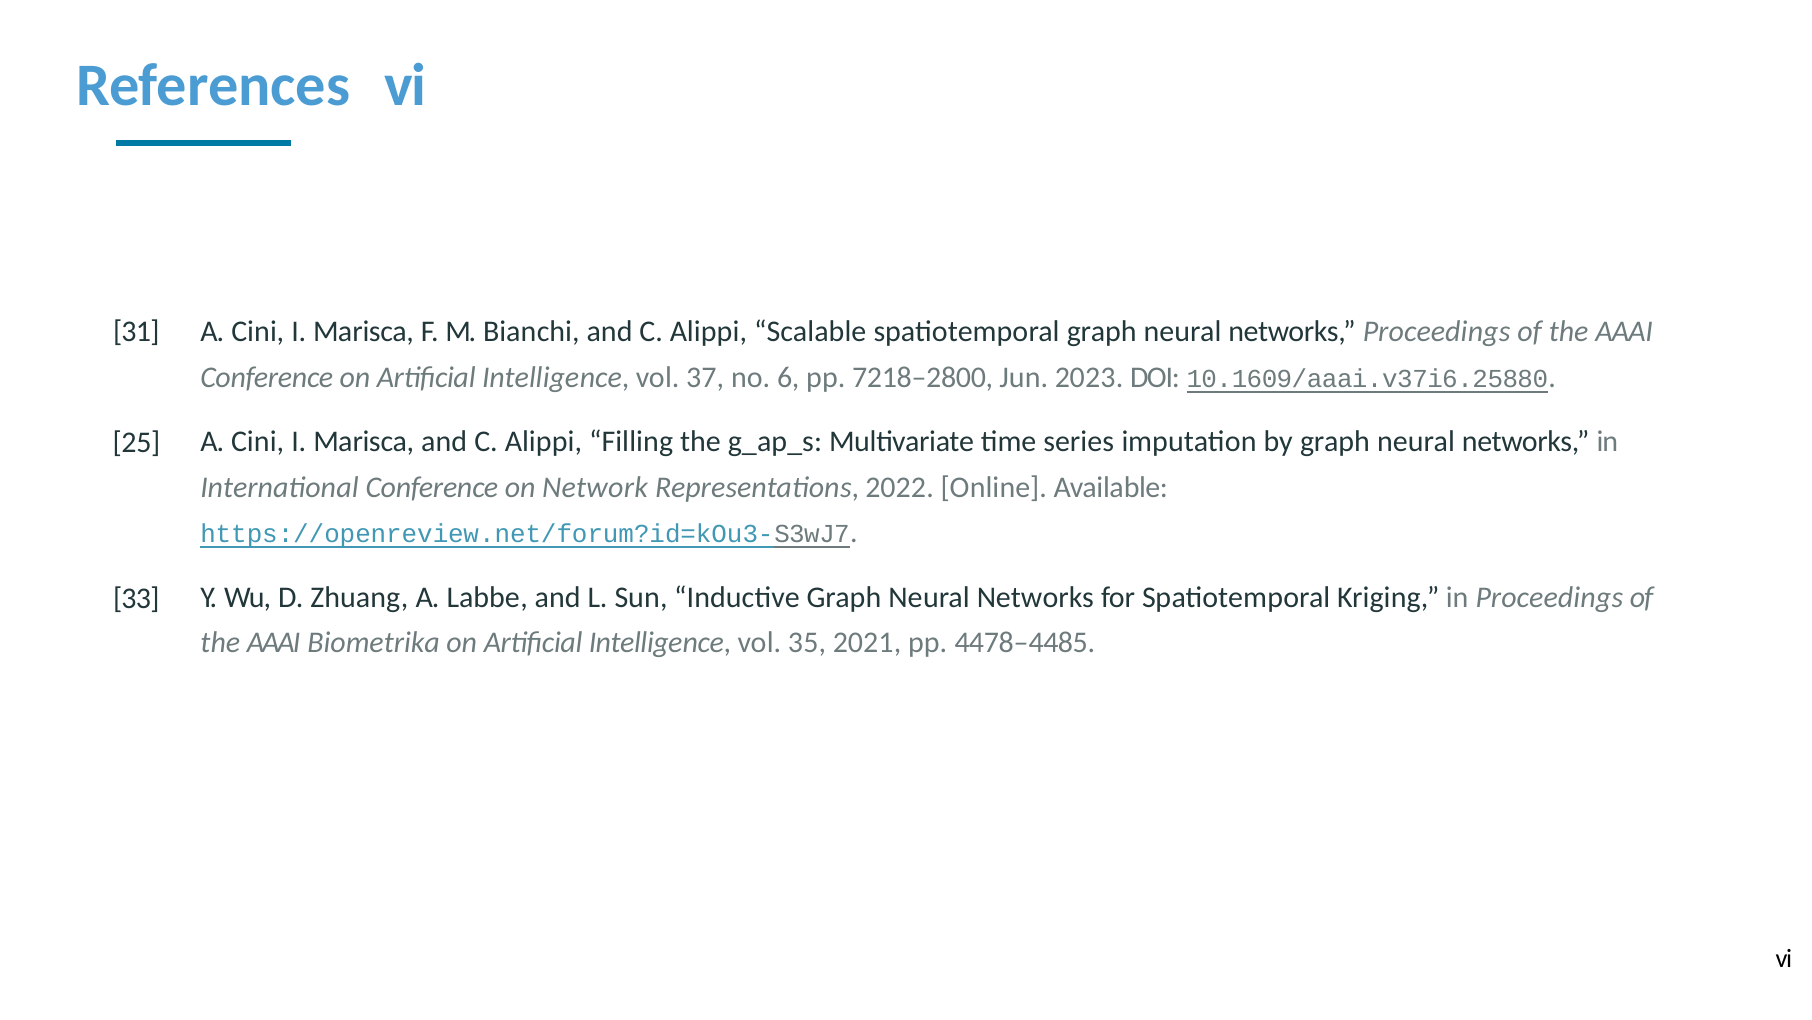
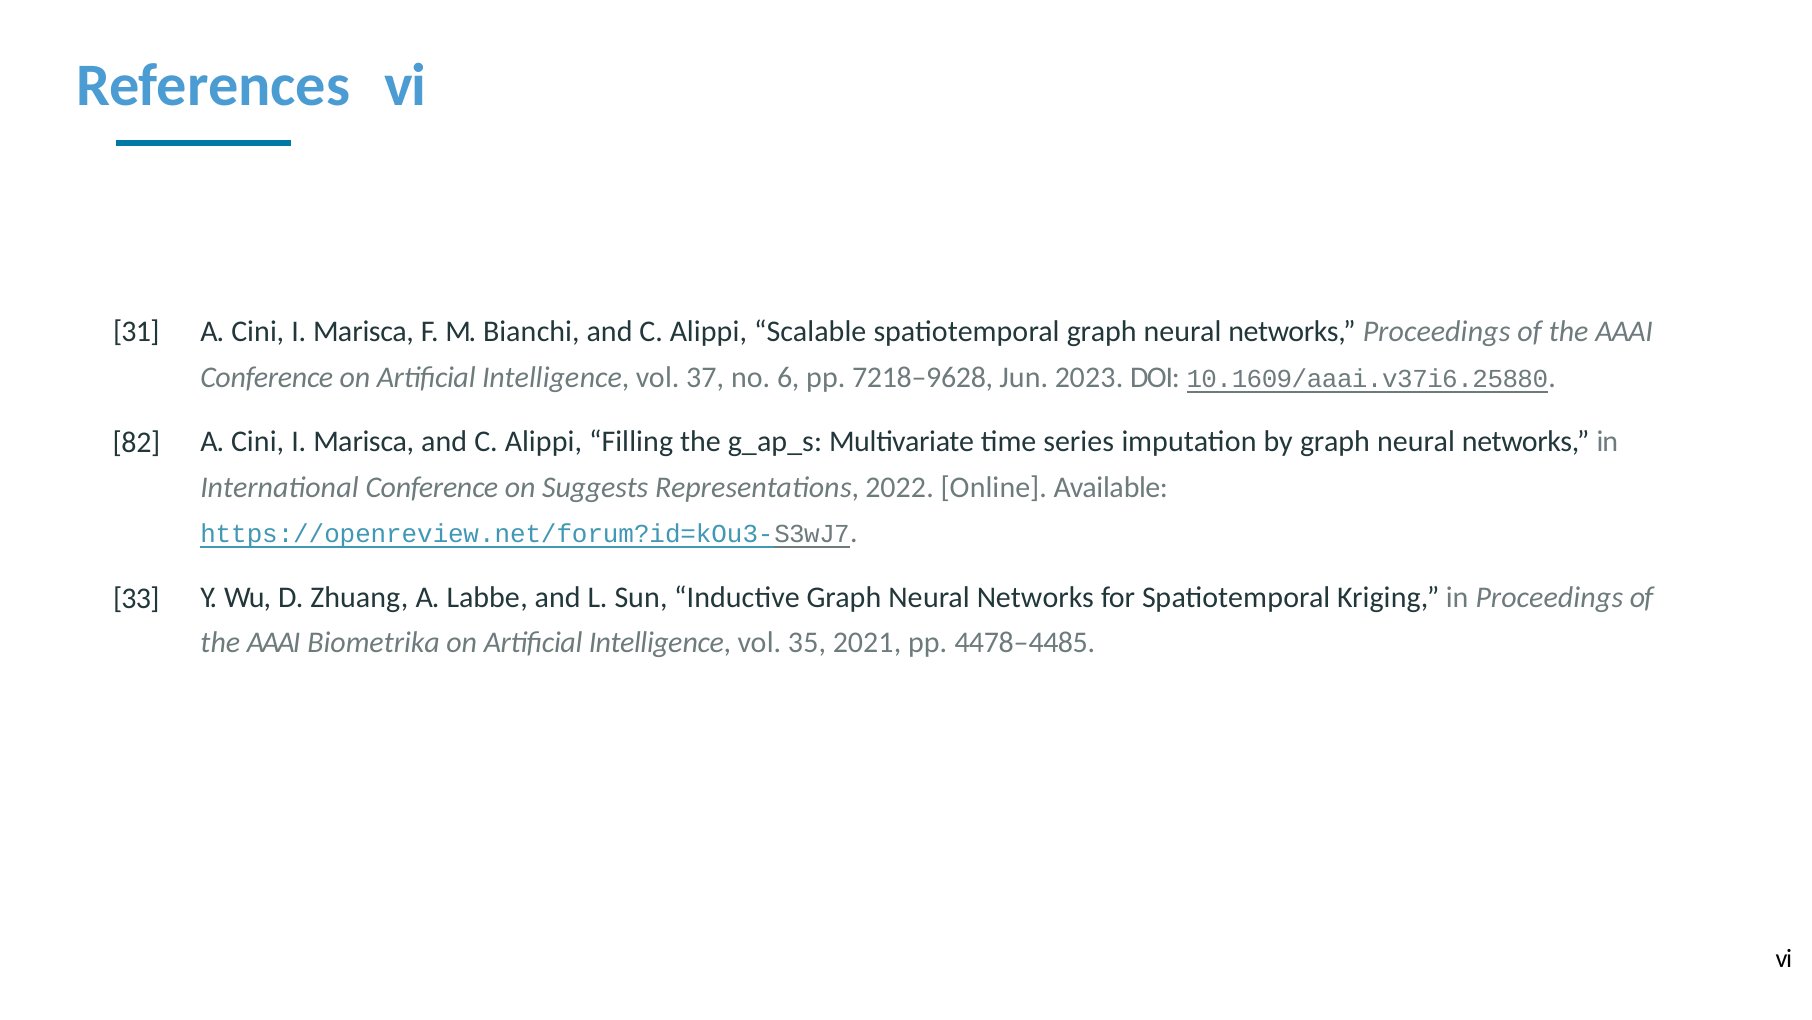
7218–2800: 7218–2800 -> 7218–9628
25: 25 -> 82
Network: Network -> Suggests
